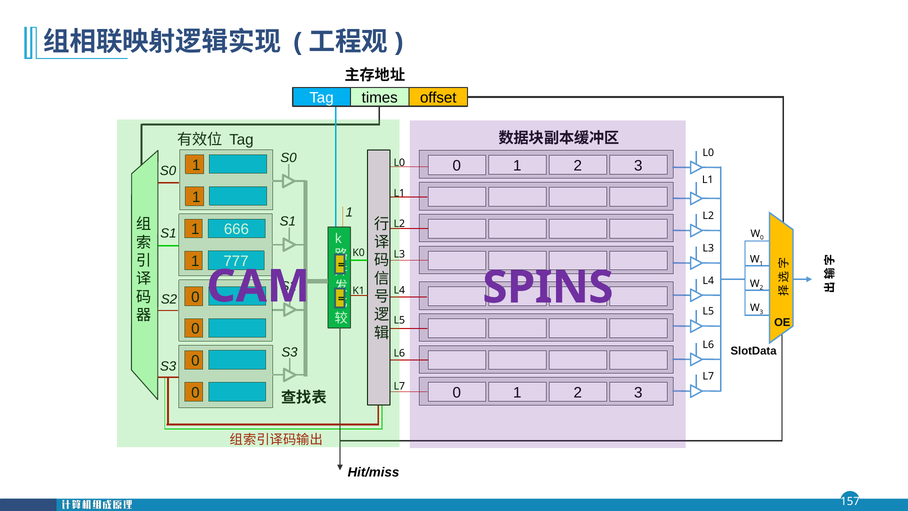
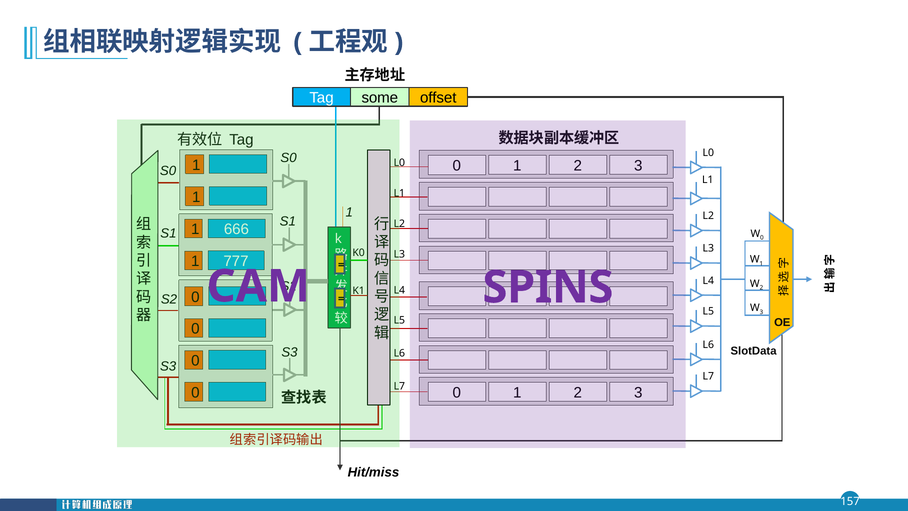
times: times -> some
